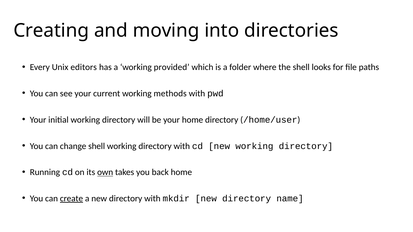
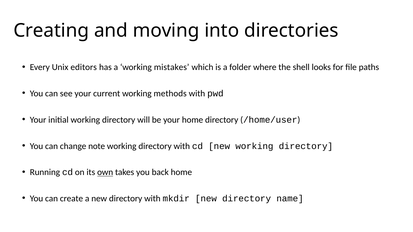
provided: provided -> mistakes
change shell: shell -> note
create underline: present -> none
